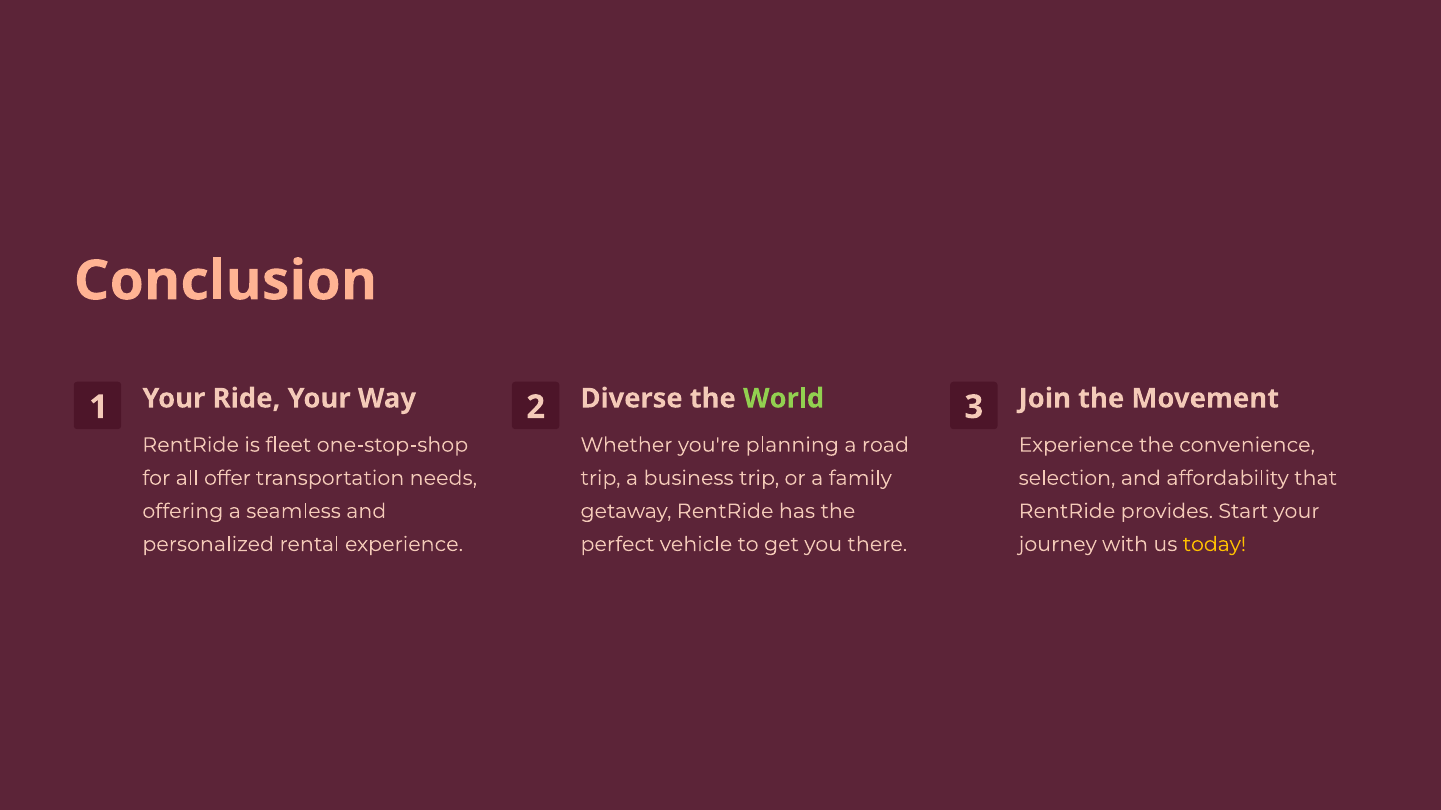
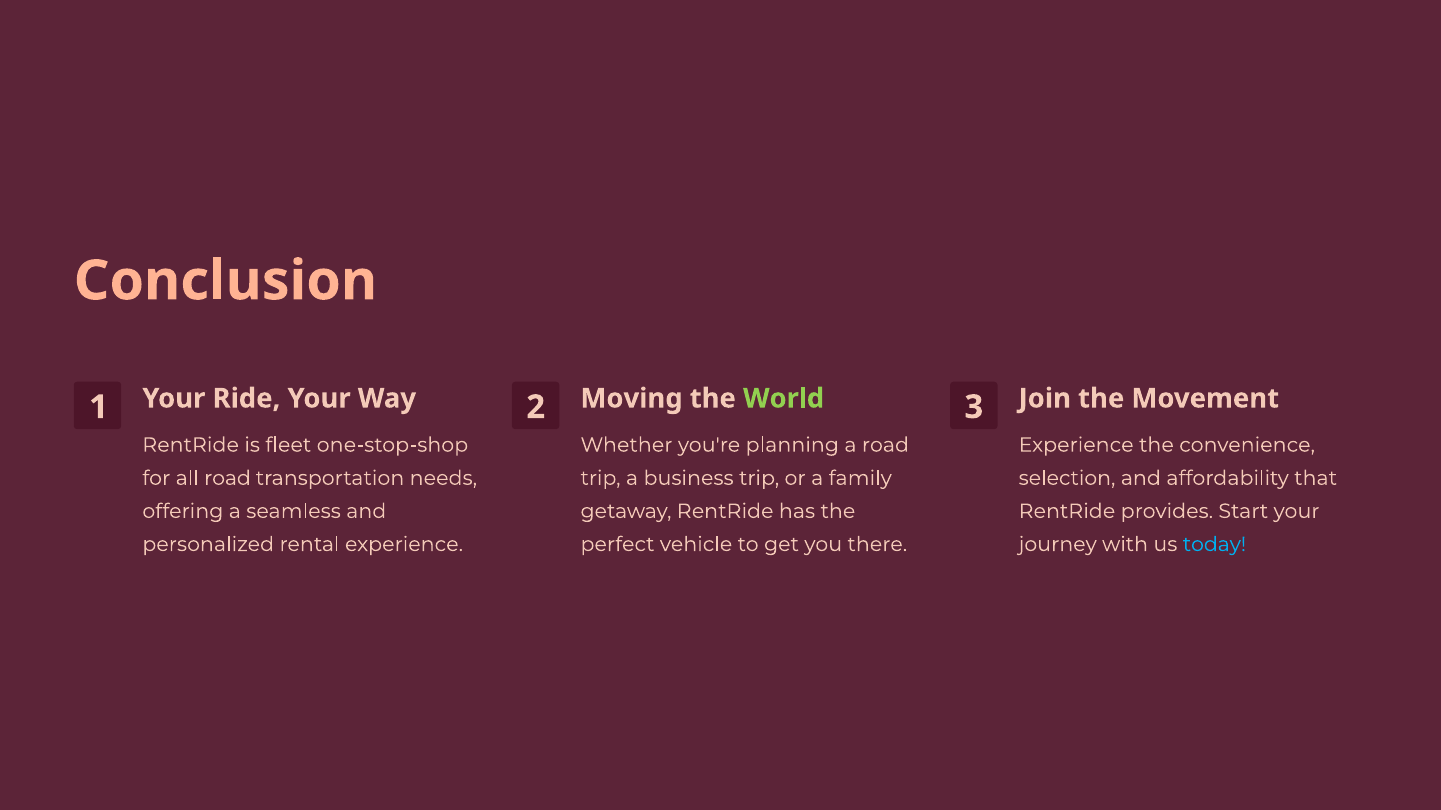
Diverse: Diverse -> Moving
all offer: offer -> road
today colour: yellow -> light blue
